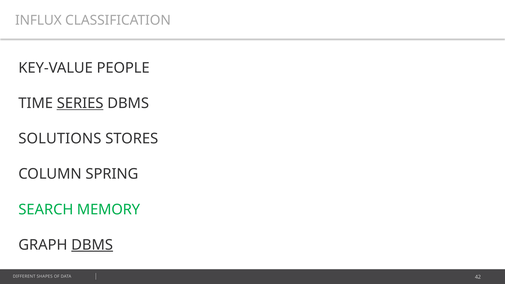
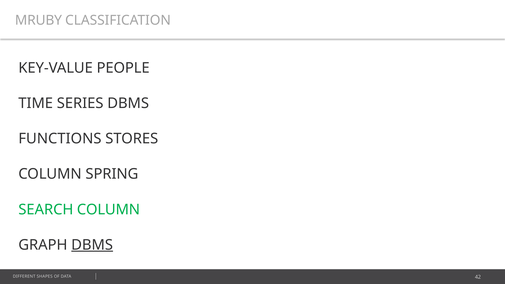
INFLUX: INFLUX -> MRUBY
SERIES underline: present -> none
SOLUTIONS: SOLUTIONS -> FUNCTIONS
SEARCH MEMORY: MEMORY -> COLUMN
